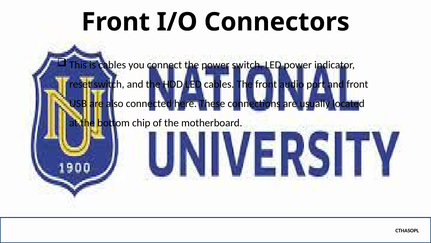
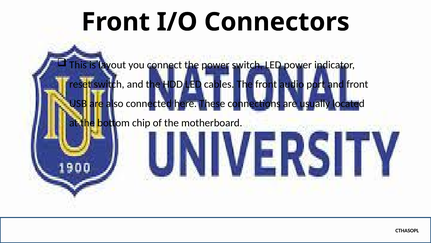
is cables: cables -> layout
